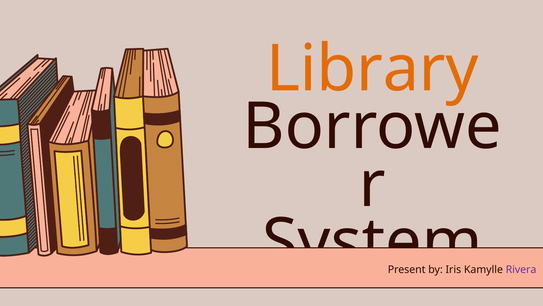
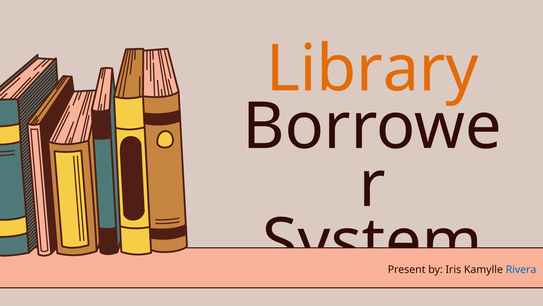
Rivera colour: purple -> blue
